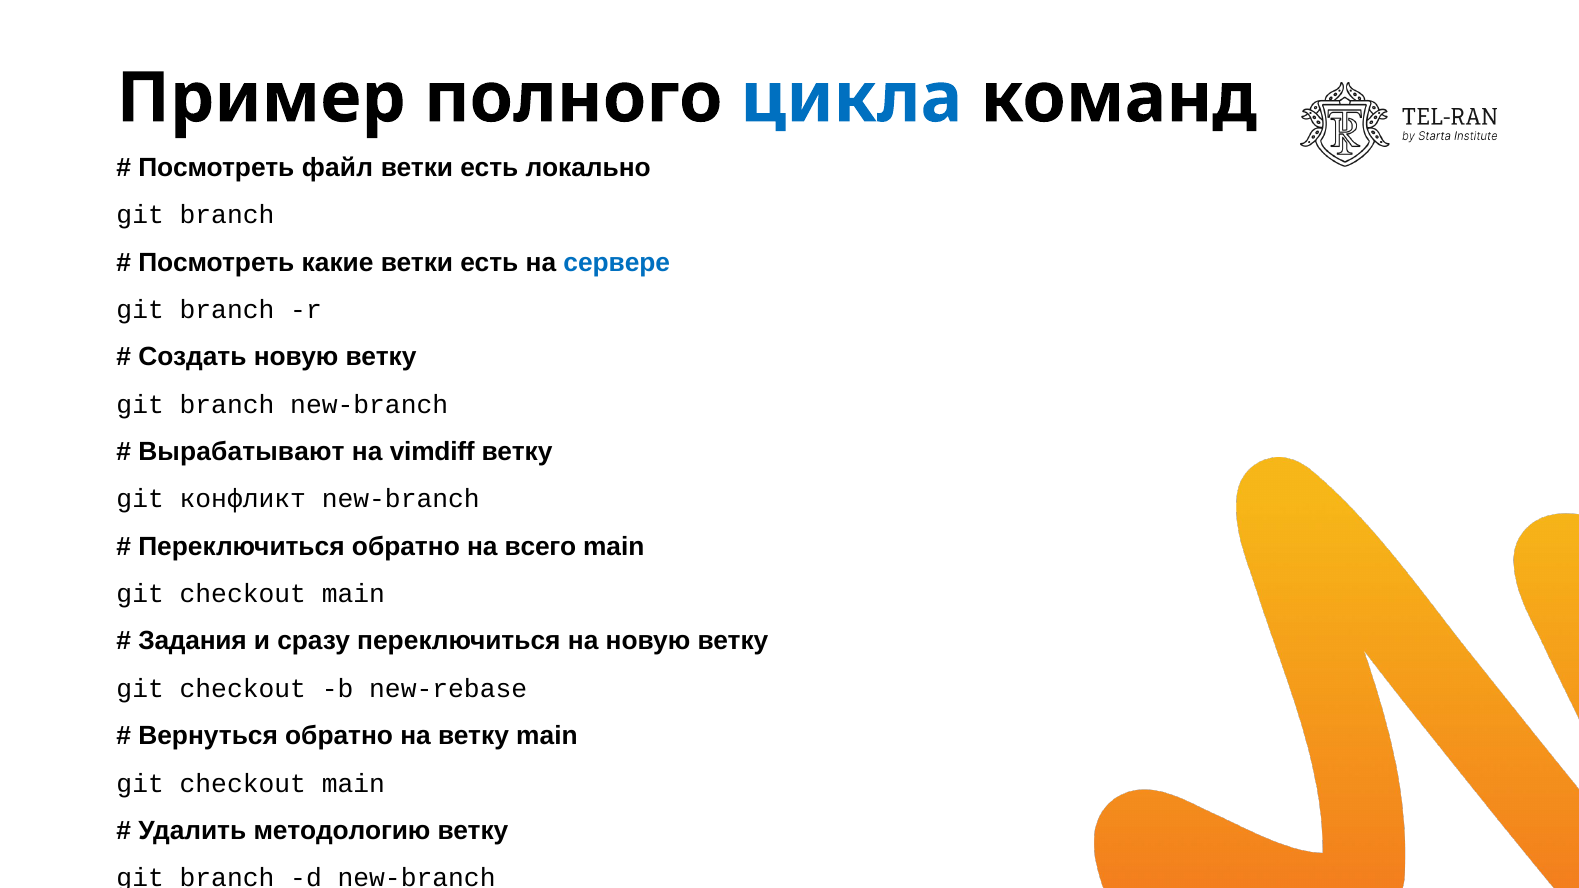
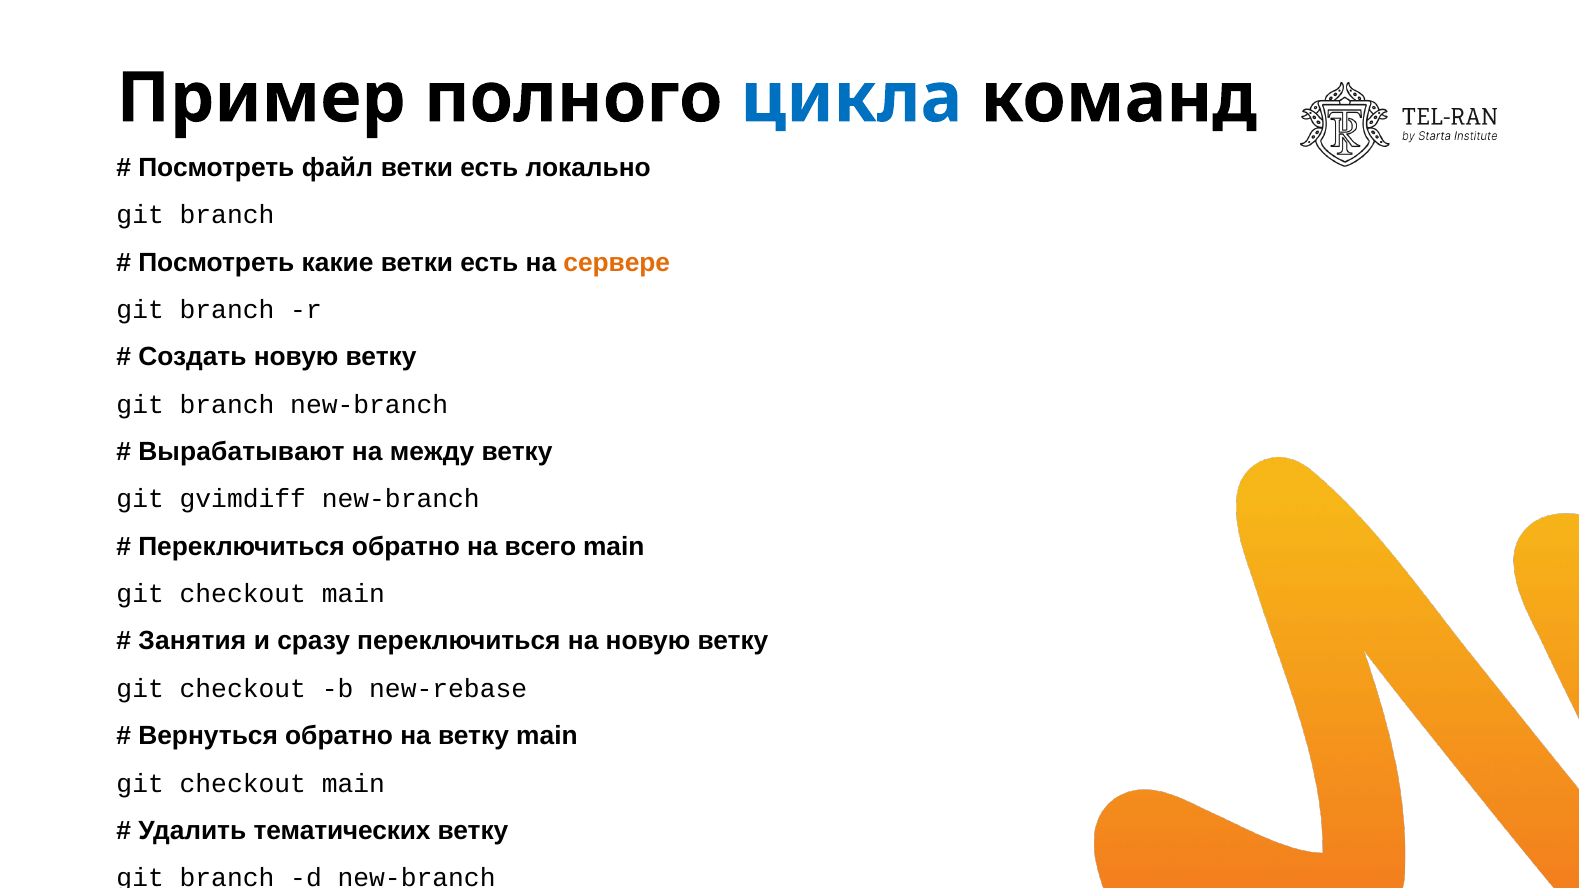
сервере colour: blue -> orange
vimdiff: vimdiff -> между
конфликт: конфликт -> gvimdiff
Задания: Задания -> Занятия
методологию: методологию -> тематических
